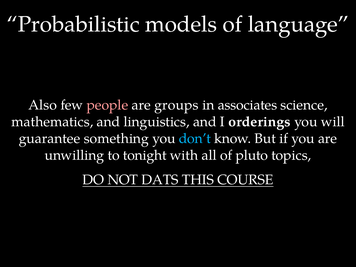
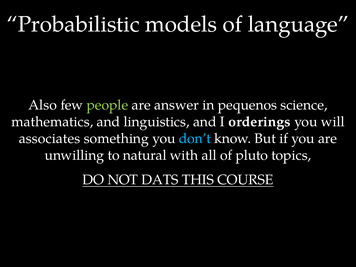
people colour: pink -> light green
groups: groups -> answer
associates: associates -> pequenos
guarantee: guarantee -> associates
tonight: tonight -> natural
